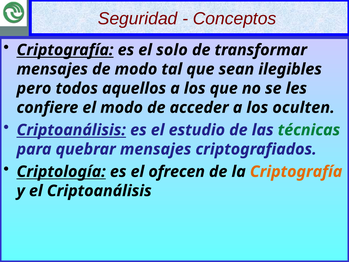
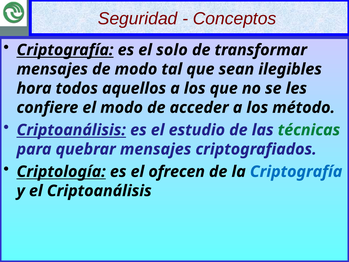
pero: pero -> hora
oculten: oculten -> método
Criptografía at (296, 171) colour: orange -> blue
